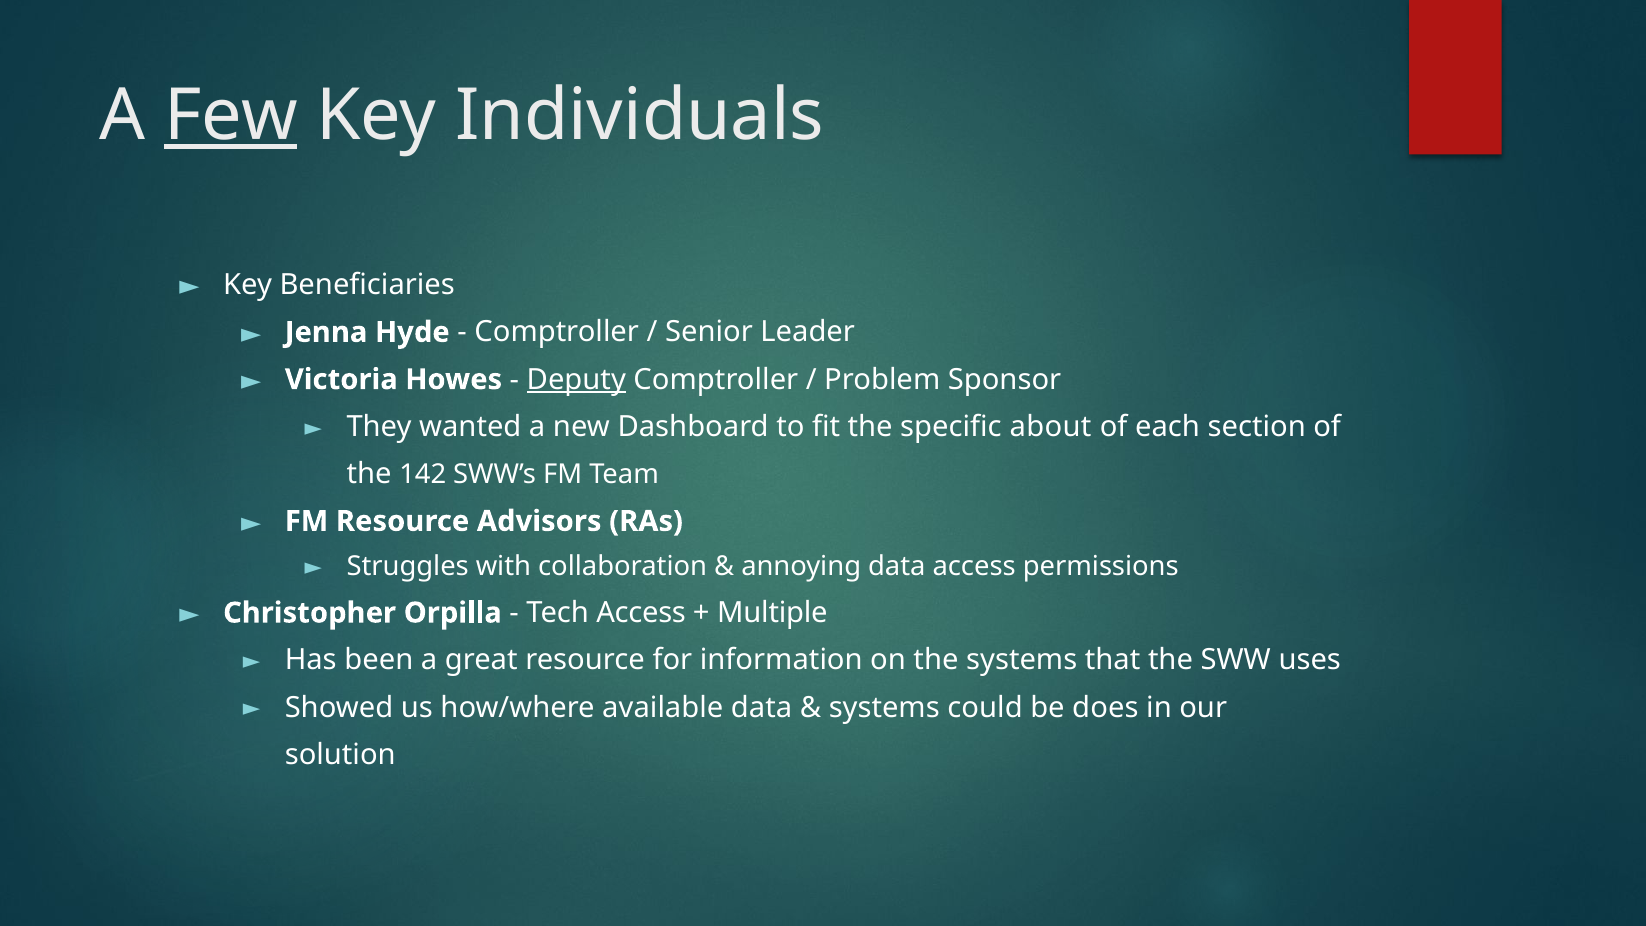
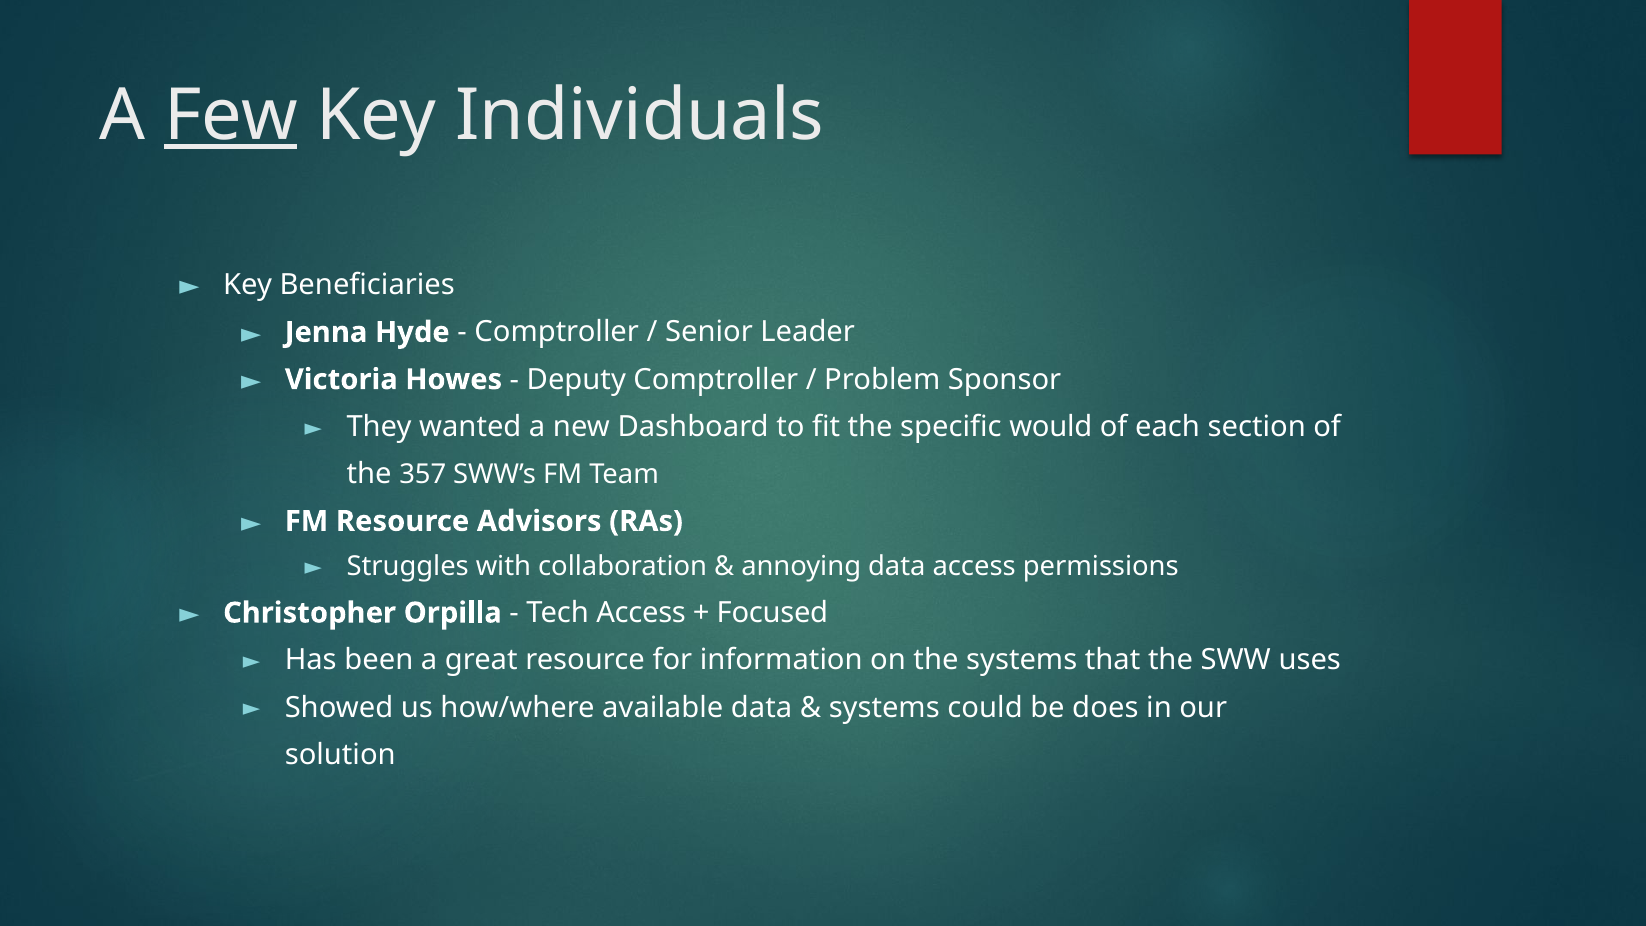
Deputy underline: present -> none
about: about -> would
142: 142 -> 357
Multiple: Multiple -> Focused
